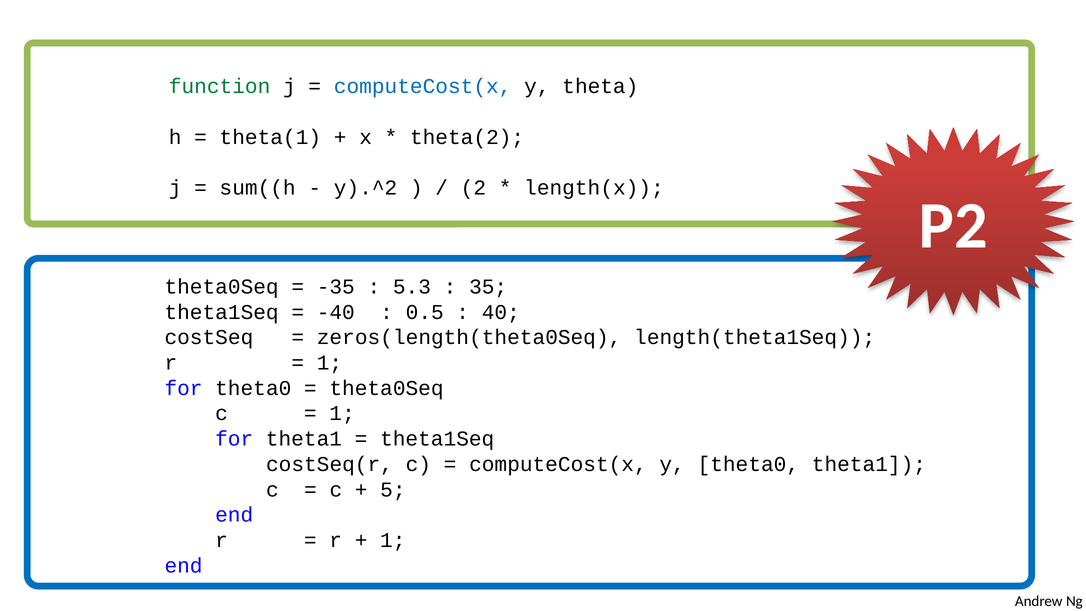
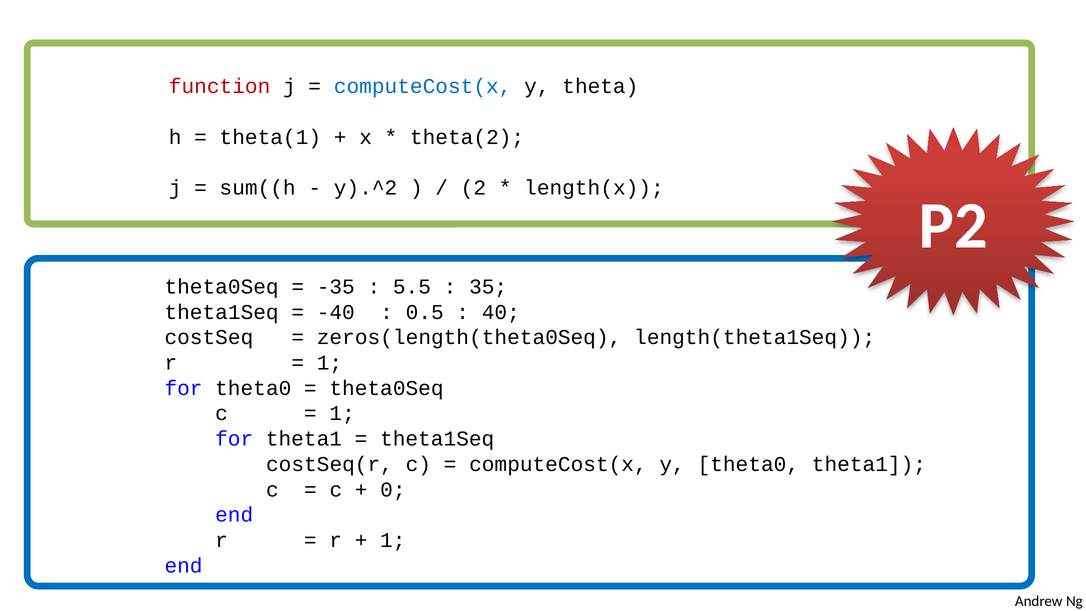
function colour: green -> red
5.3: 5.3 -> 5.5
5: 5 -> 0
